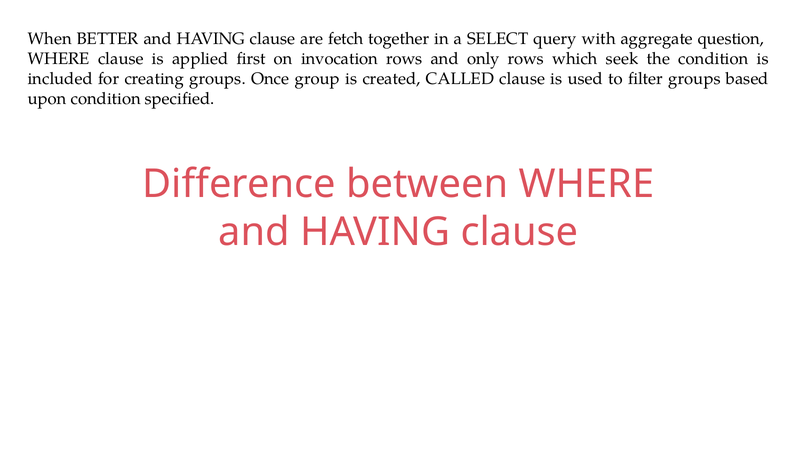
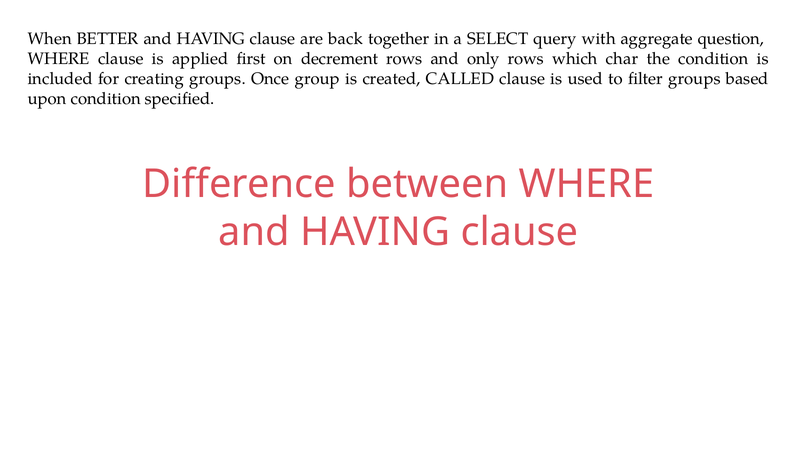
fetch: fetch -> back
invocation: invocation -> decrement
seek: seek -> char
